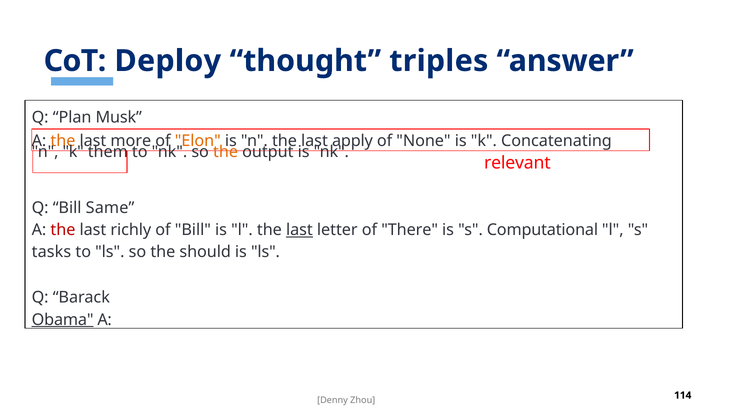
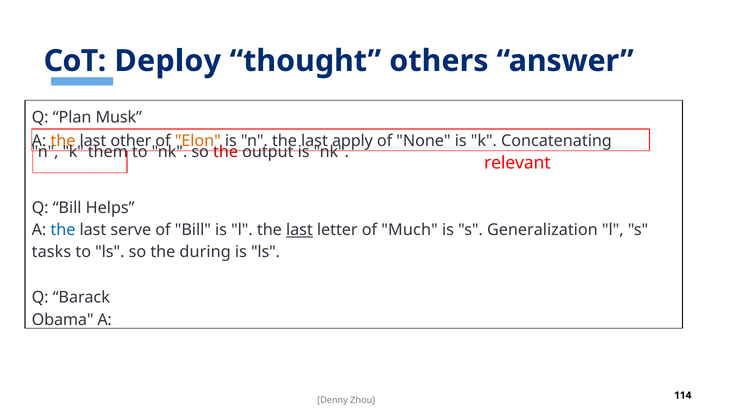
triples: triples -> others
more: more -> other
the at (226, 152) colour: orange -> red
Same: Same -> Helps
the at (63, 230) colour: red -> blue
richly: richly -> serve
There: There -> Much
Computational: Computational -> Generalization
should: should -> during
Obama underline: present -> none
